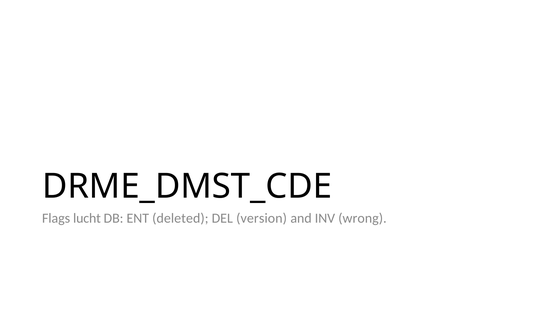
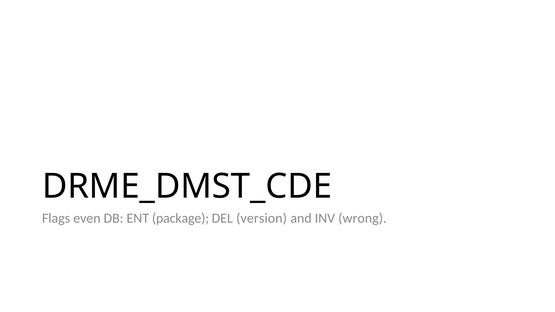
lucht: lucht -> even
deleted: deleted -> package
